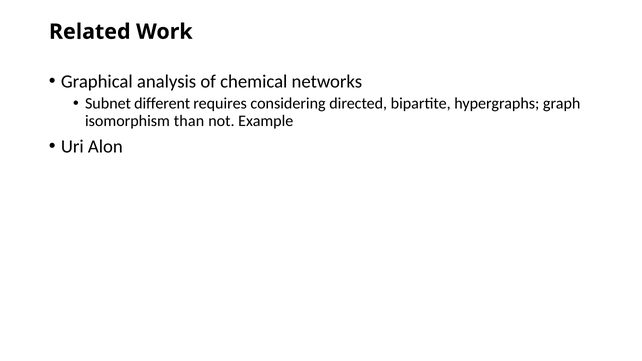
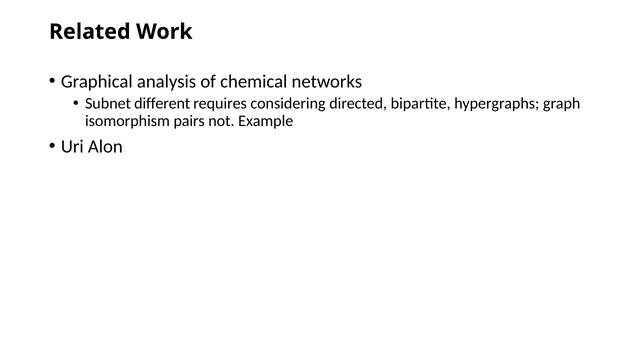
than: than -> pairs
